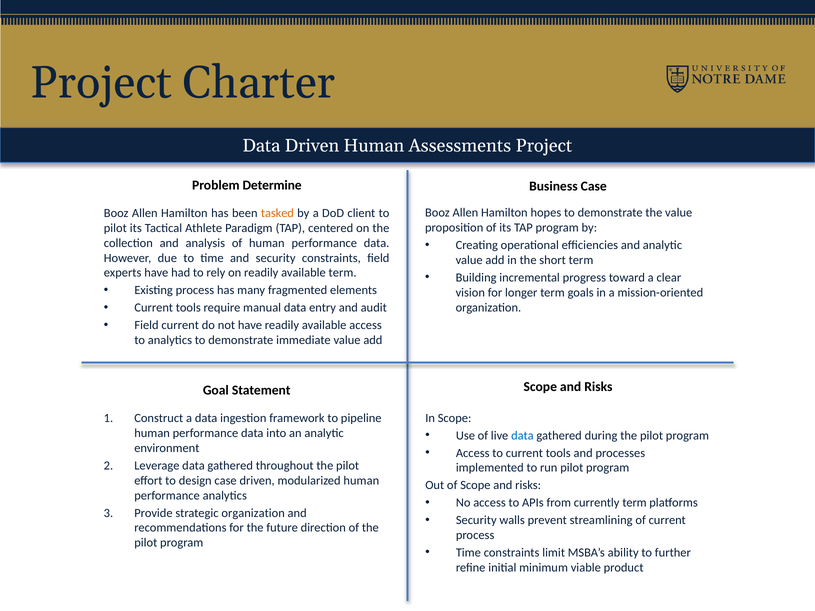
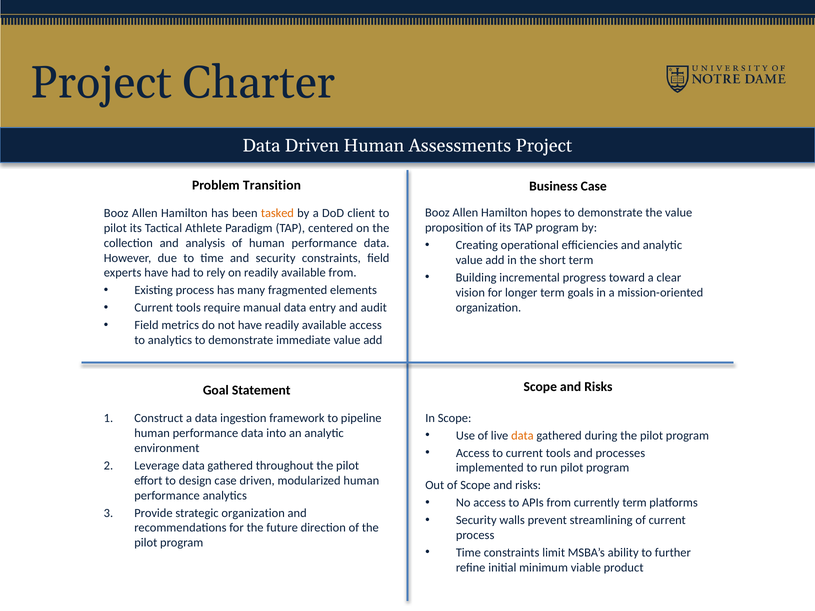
Determine: Determine -> Transition
available term: term -> from
Field current: current -> metrics
data at (522, 436) colour: blue -> orange
